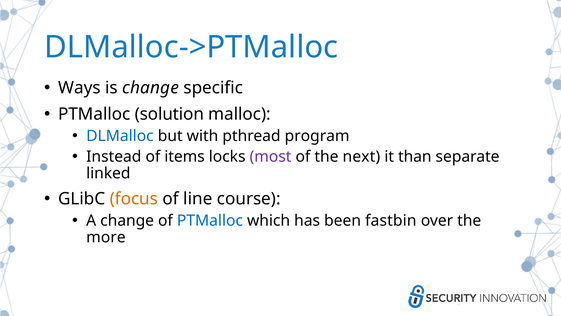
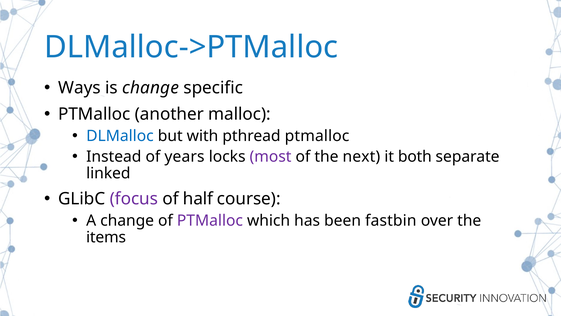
solution: solution -> another
pthread program: program -> ptmalloc
items: items -> years
than: than -> both
focus colour: orange -> purple
line: line -> half
PTMalloc at (210, 220) colour: blue -> purple
more: more -> items
